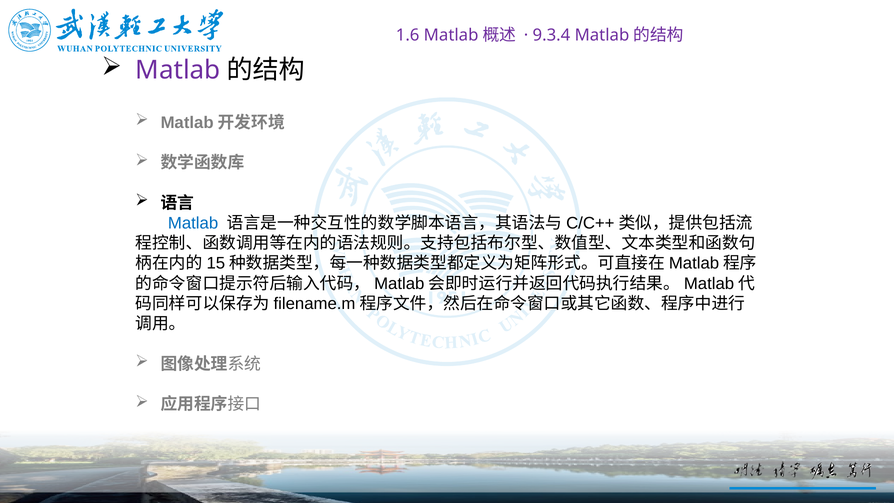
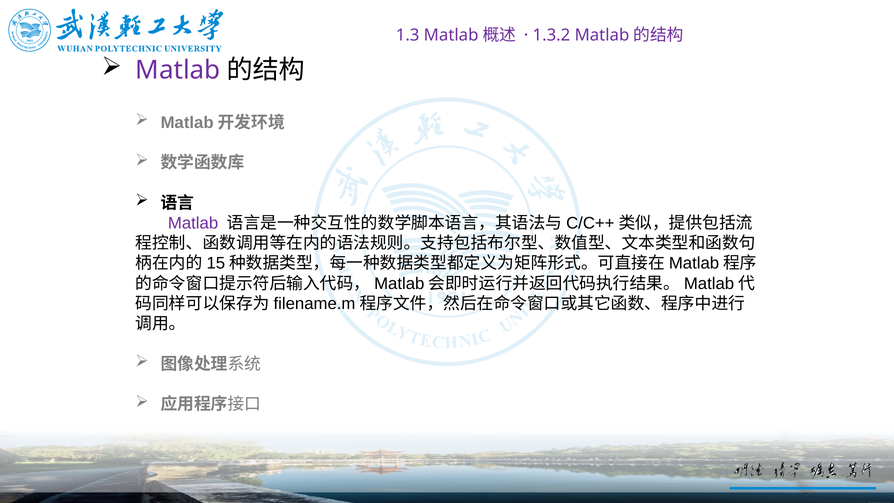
1.6: 1.6 -> 1.3
9.3.4: 9.3.4 -> 1.3.2
Matlab at (193, 223) colour: blue -> purple
